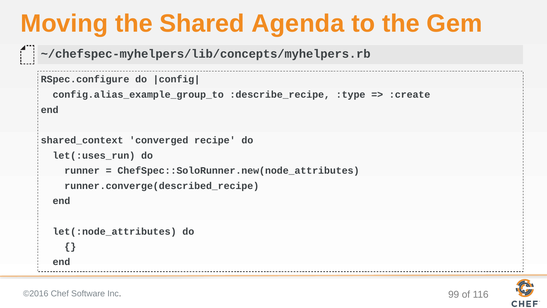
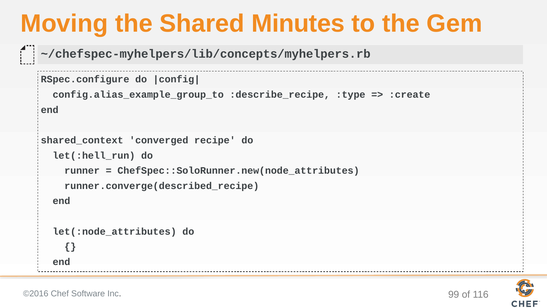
Agenda: Agenda -> Minutes
let(:uses_run: let(:uses_run -> let(:hell_run
